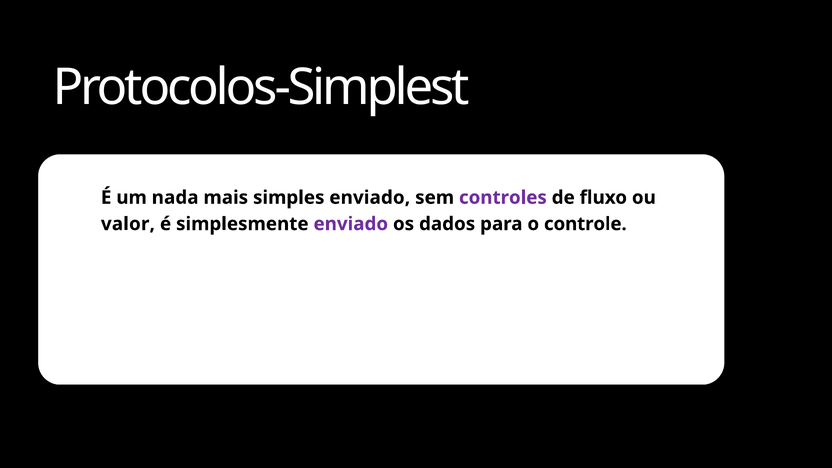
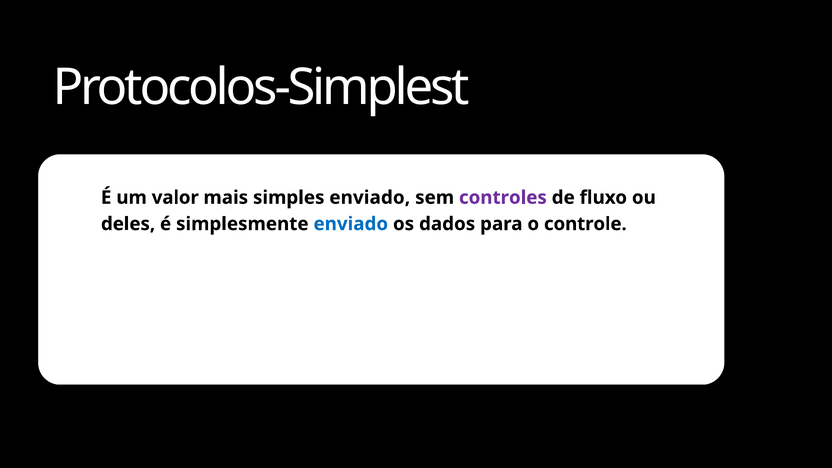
nada: nada -> valor
valor: valor -> deles
enviado at (351, 224) colour: purple -> blue
